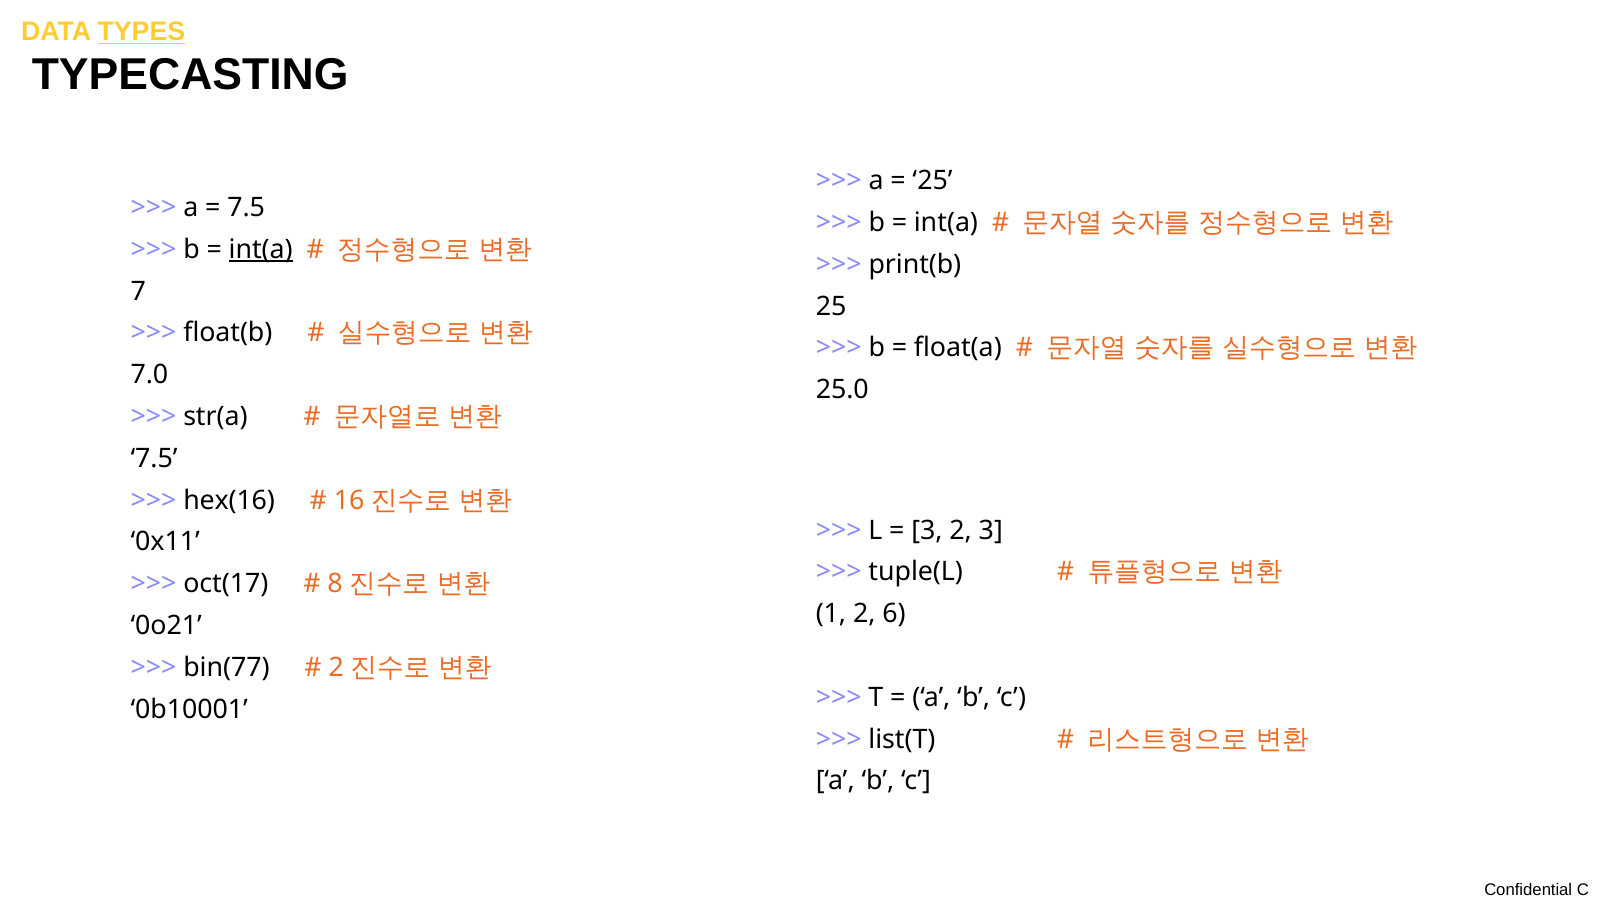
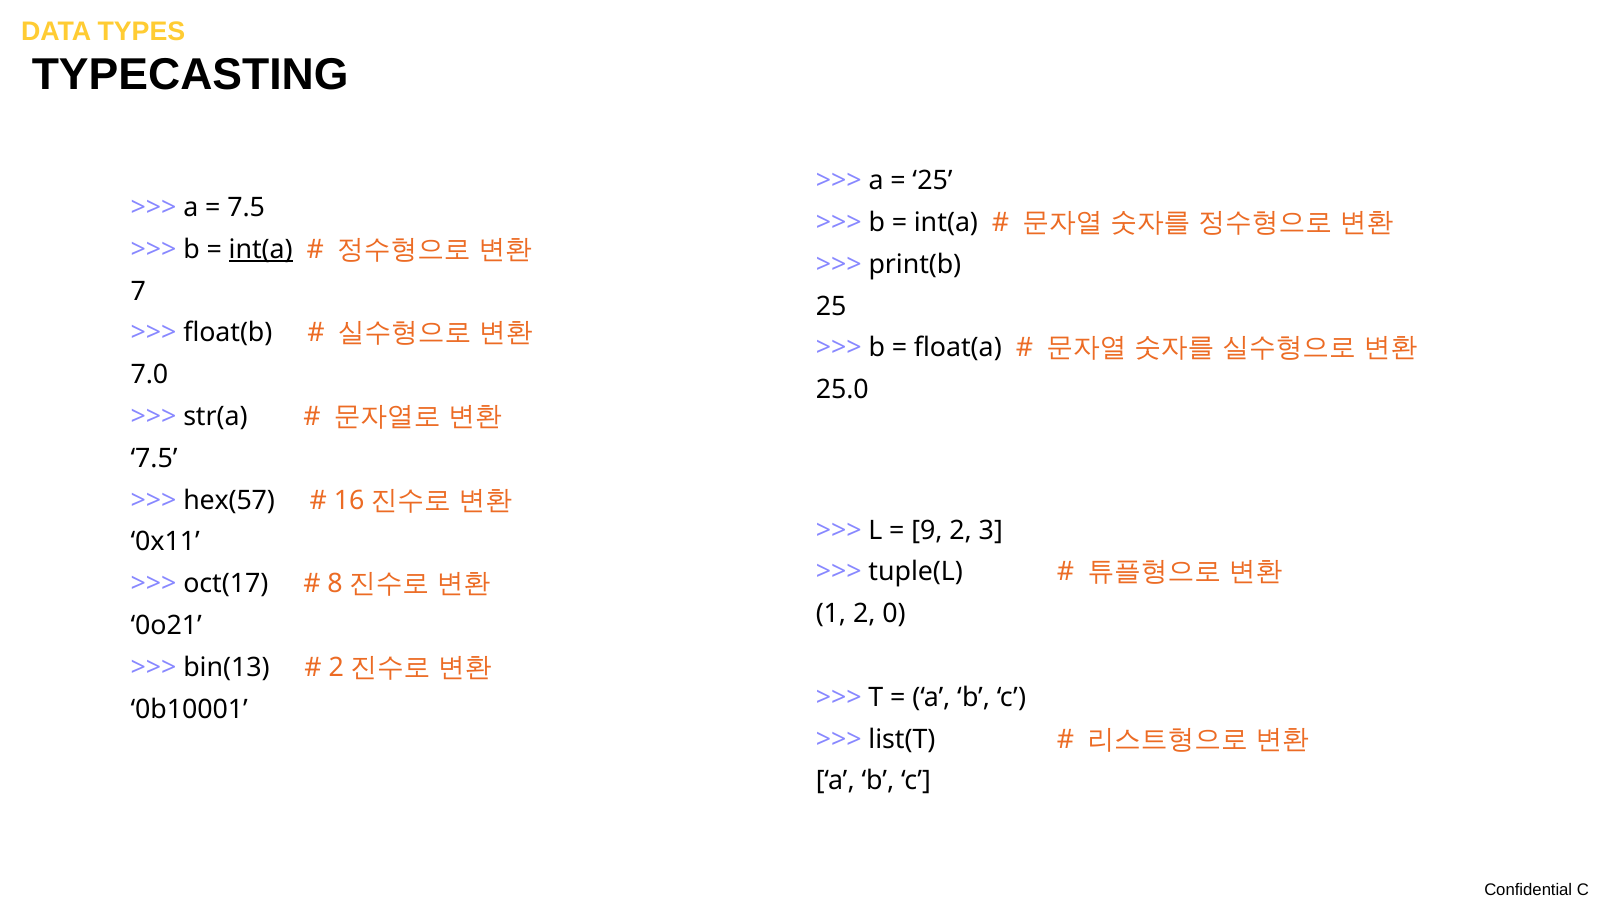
TYPES underline: present -> none
hex(16: hex(16 -> hex(57
3 at (927, 530): 3 -> 9
6: 6 -> 0
bin(77: bin(77 -> bin(13
